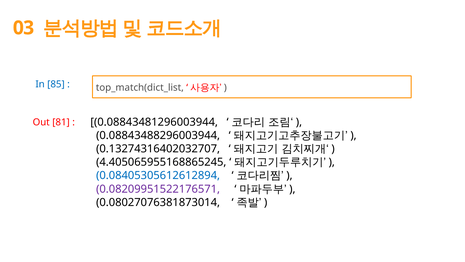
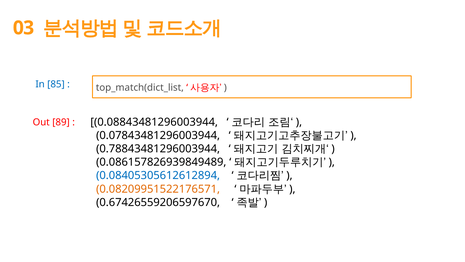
81: 81 -> 89
0.08843488296003944: 0.08843488296003944 -> 0.07843481296003944
0.13274316402032707: 0.13274316402032707 -> 0.78843481296003944
4.405065955168865245: 4.405065955168865245 -> 0.086157826939849489
0.08209951522176571 colour: purple -> orange
0.08027076381873014: 0.08027076381873014 -> 0.67426559206597670
